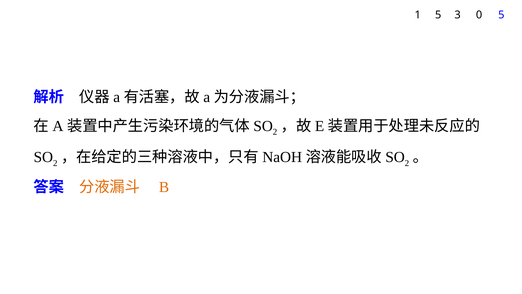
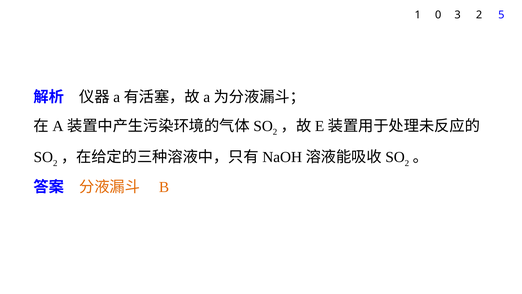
1 5: 5 -> 0
3 0: 0 -> 2
